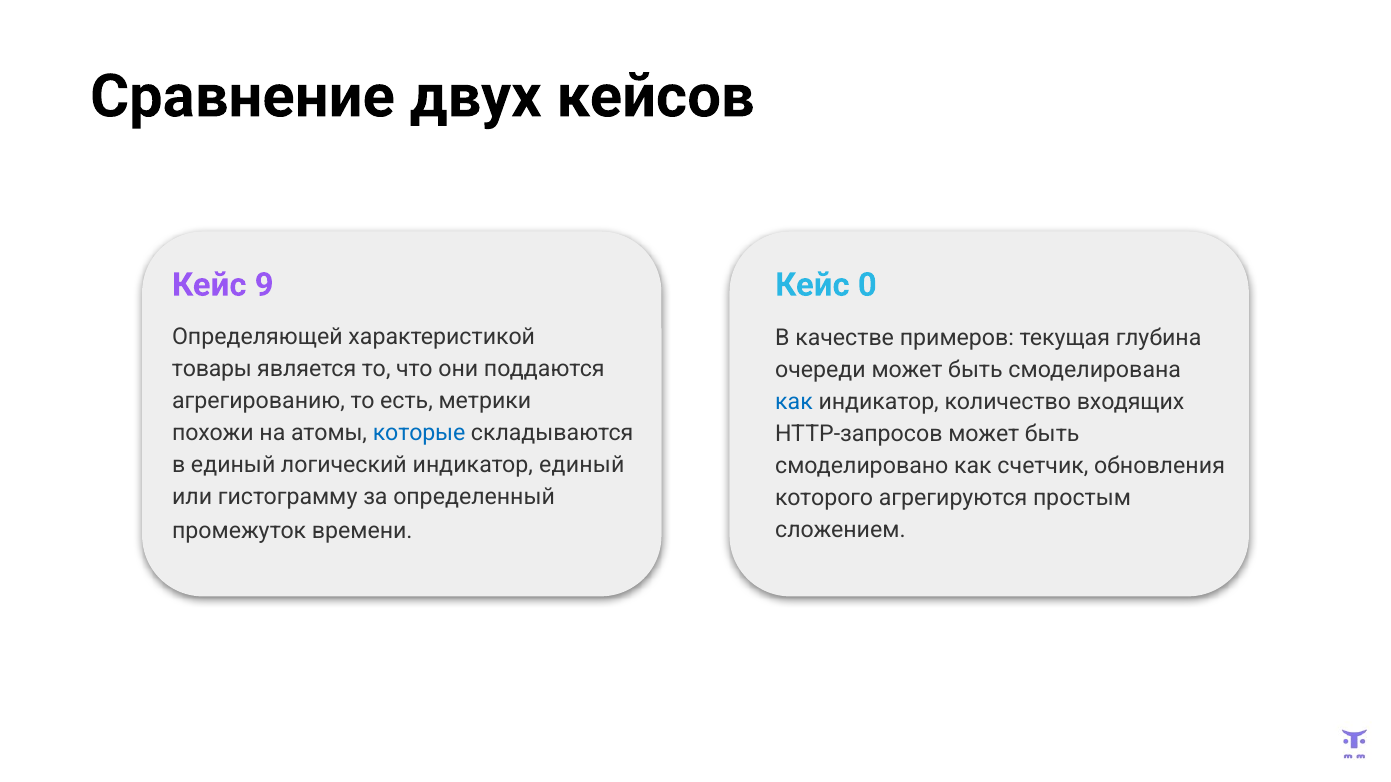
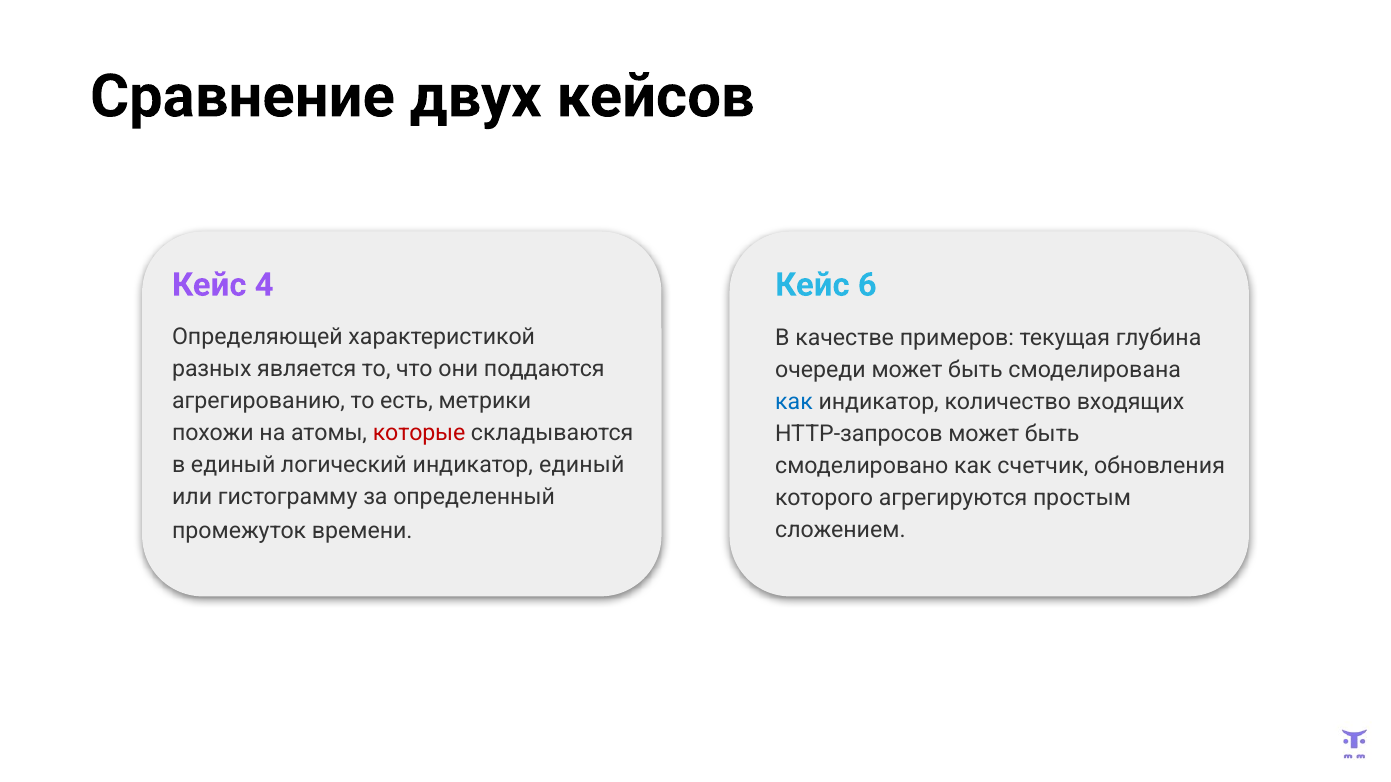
9: 9 -> 4
0: 0 -> 6
товары: товары -> разных
которые colour: blue -> red
